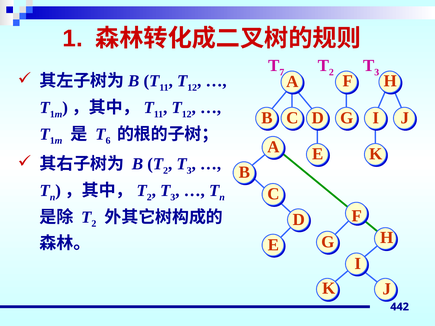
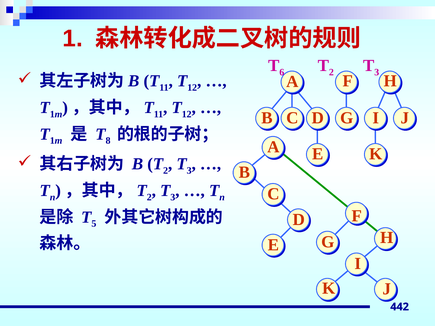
7: 7 -> 6
6: 6 -> 8
2 at (94, 224): 2 -> 5
